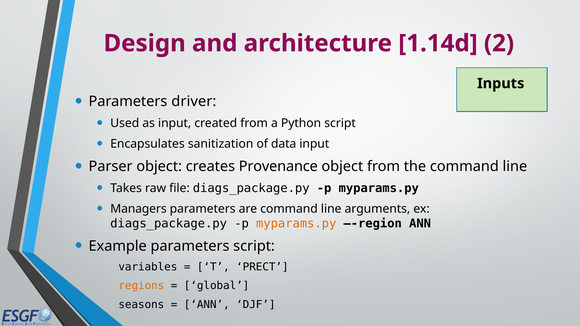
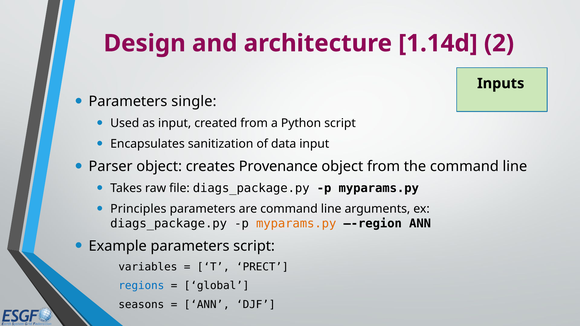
driver: driver -> single
Managers: Managers -> Principles
regions colour: orange -> blue
